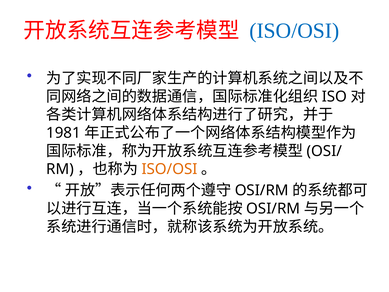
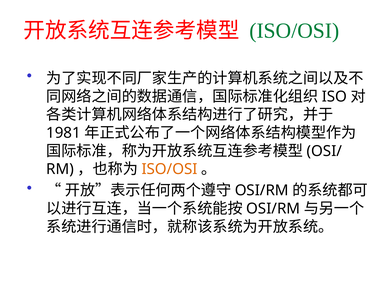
ISO/OSI at (294, 31) colour: blue -> green
